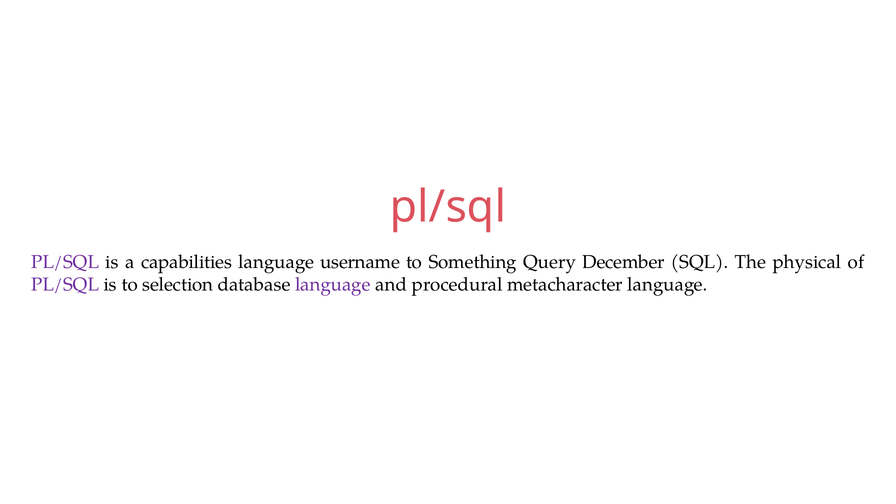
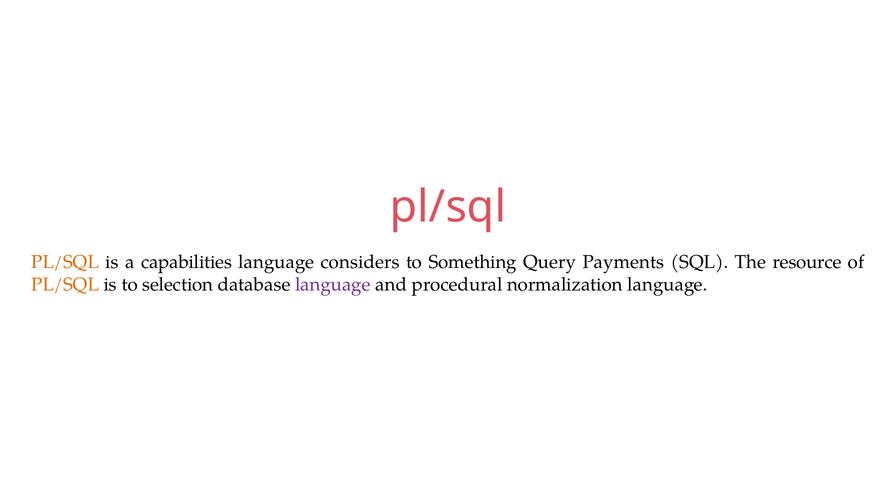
PL/SQL at (65, 262) colour: purple -> orange
username: username -> considers
December: December -> Payments
physical: physical -> resource
PL/SQL at (65, 285) colour: purple -> orange
metacharacter: metacharacter -> normalization
